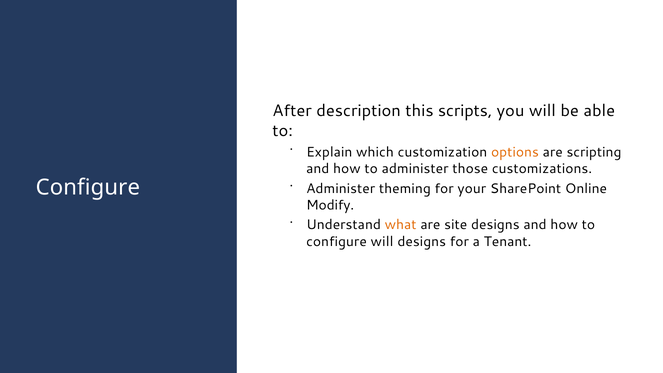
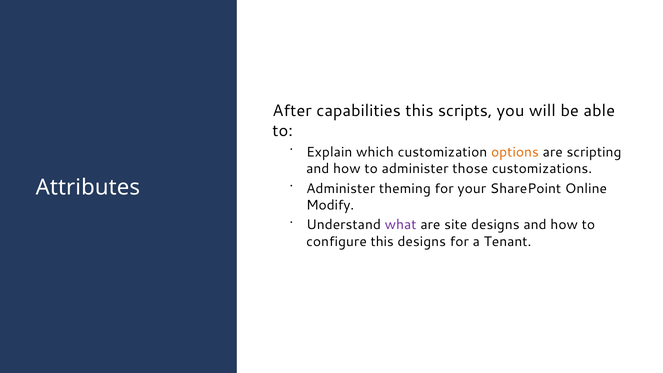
description: description -> capabilities
Configure at (88, 187): Configure -> Attributes
what colour: orange -> purple
configure will: will -> this
